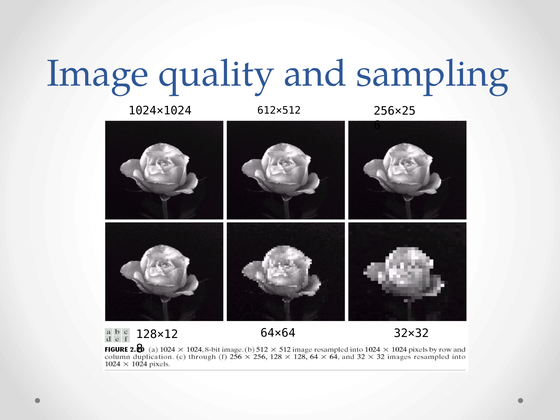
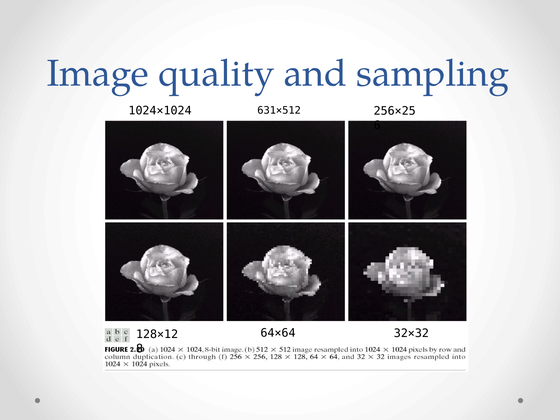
612×512: 612×512 -> 631×512
